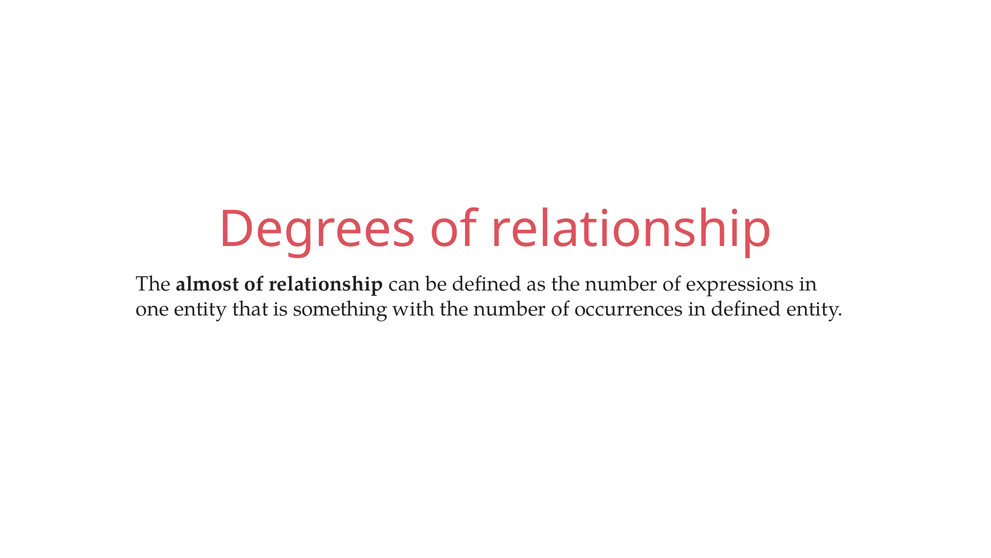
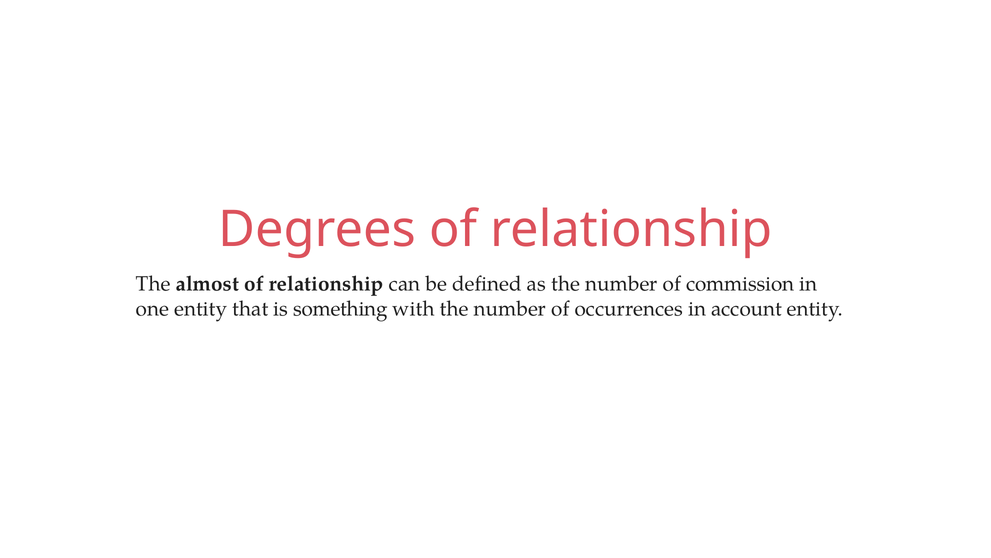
expressions: expressions -> commission
in defined: defined -> account
